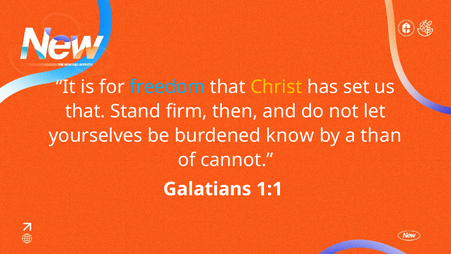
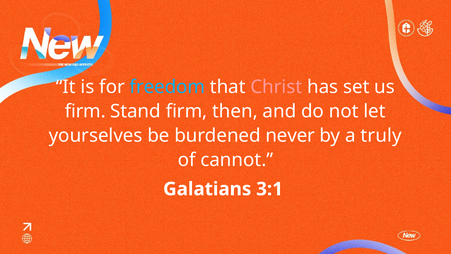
Christ colour: yellow -> pink
that at (85, 111): that -> firm
know: know -> never
than: than -> truly
1:1: 1:1 -> 3:1
